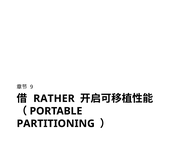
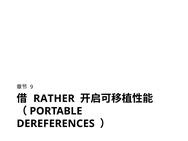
PARTITIONING: PARTITIONING -> DEREFERENCES
